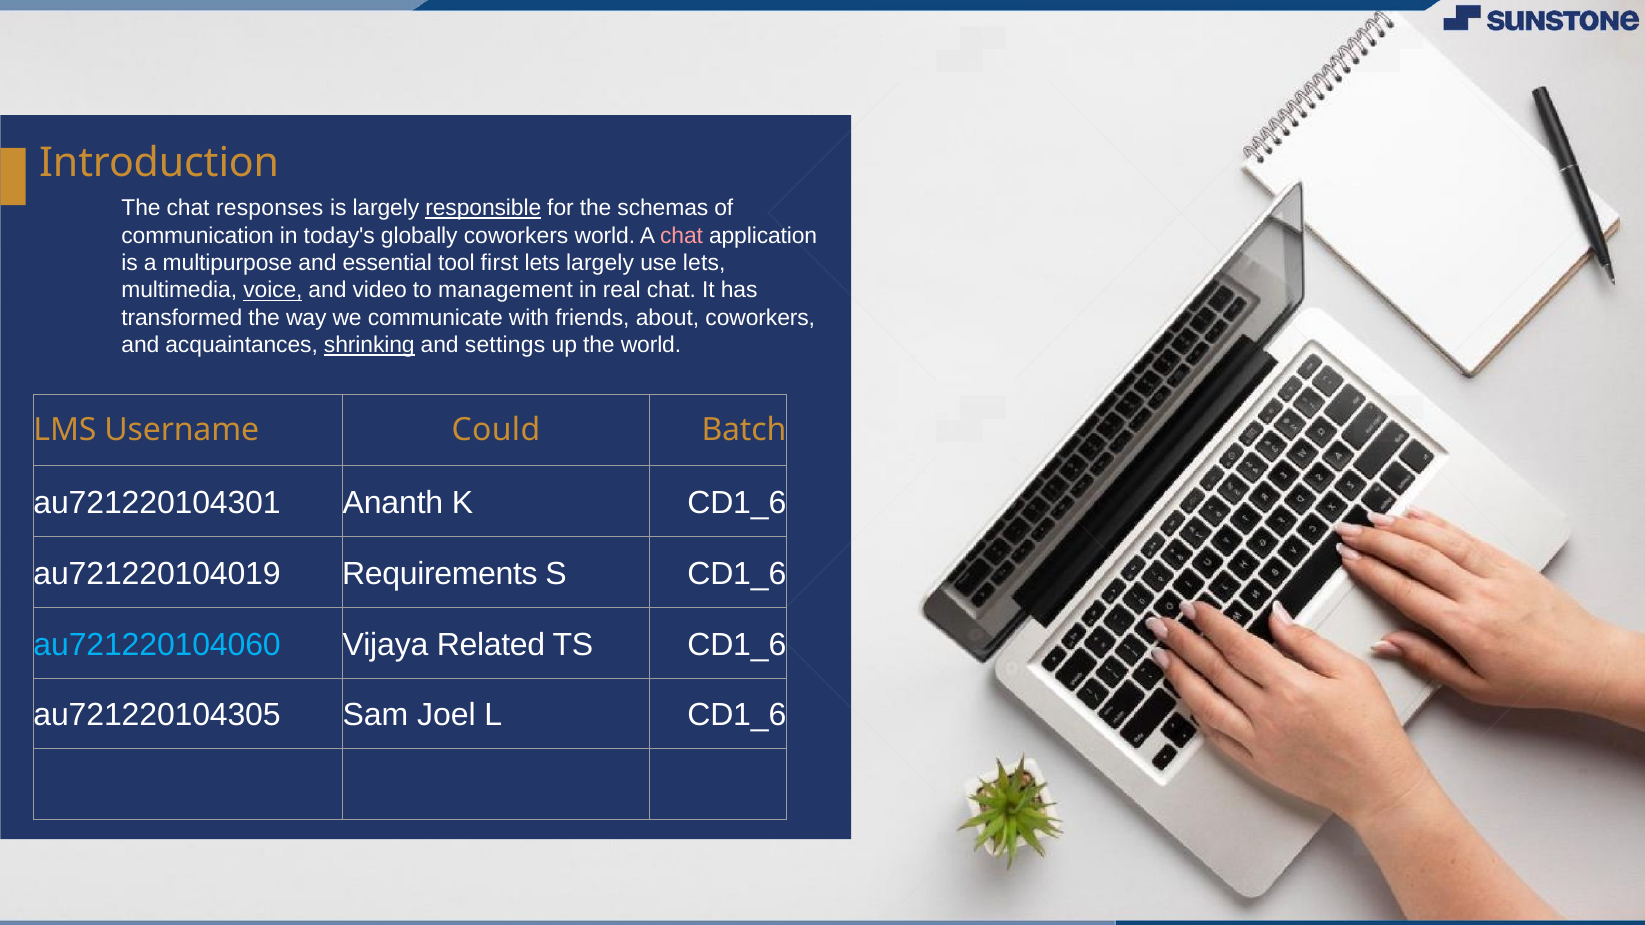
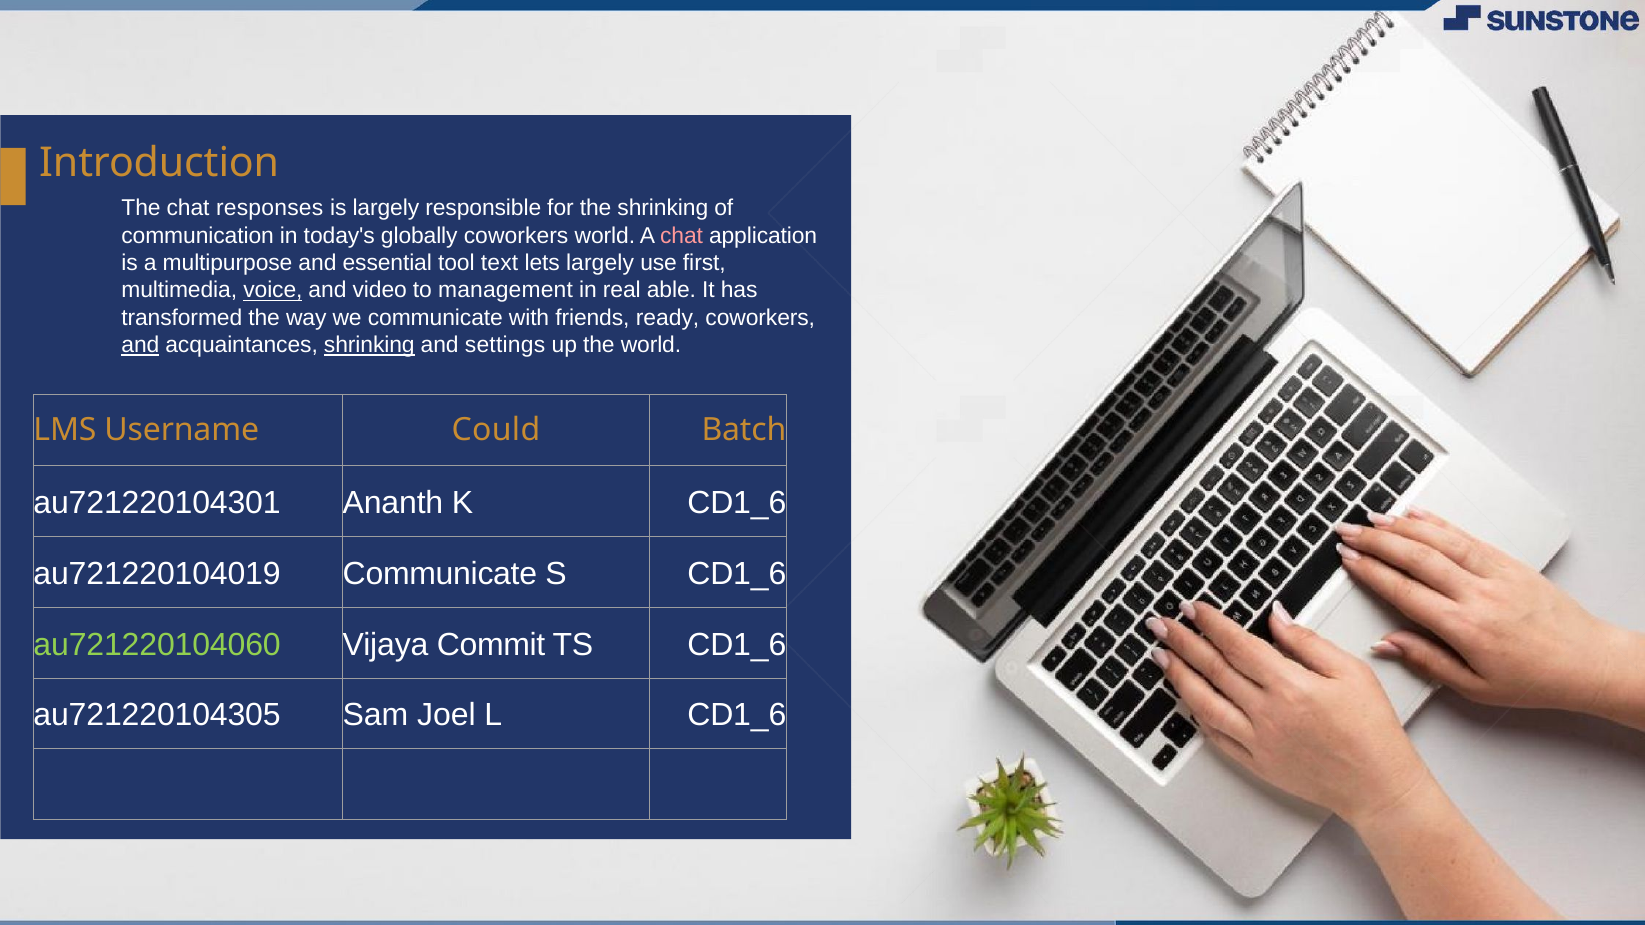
responsible underline: present -> none
the schemas: schemas -> shrinking
first: first -> text
use lets: lets -> first
real chat: chat -> able
about: about -> ready
and at (140, 345) underline: none -> present
au721220104019 Requirements: Requirements -> Communicate
au721220104060 colour: light blue -> light green
Related: Related -> Commit
